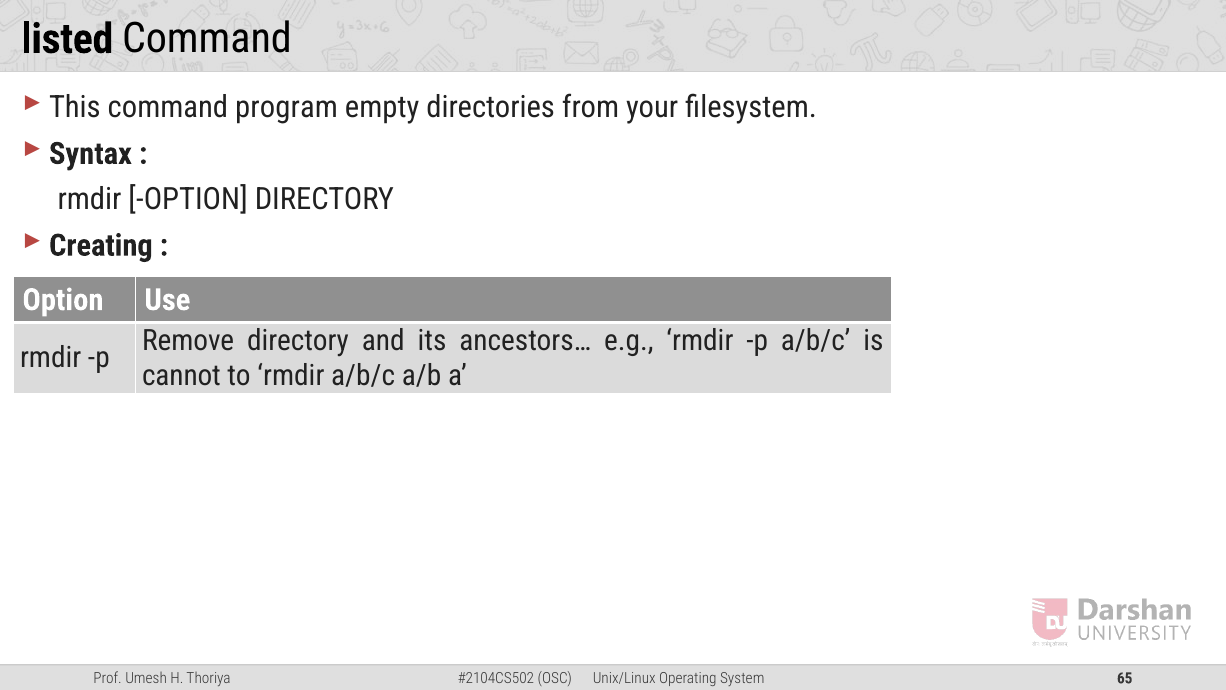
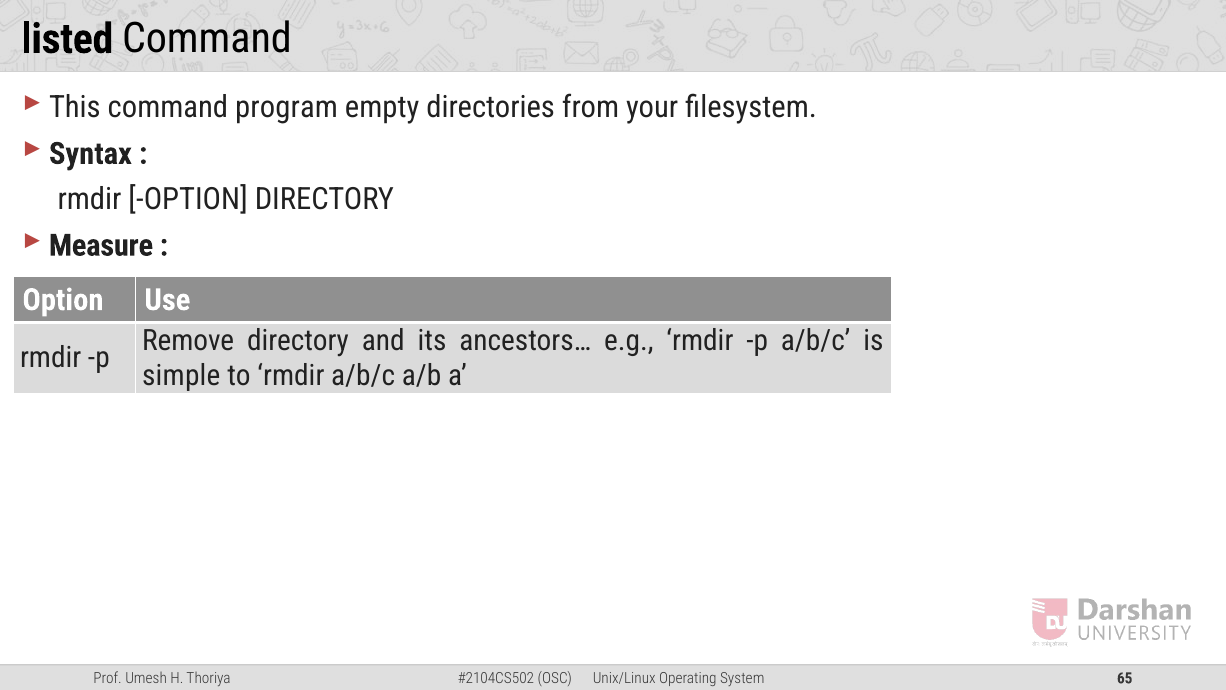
Creating: Creating -> Measure
cannot: cannot -> simple
